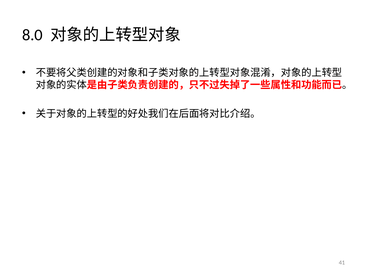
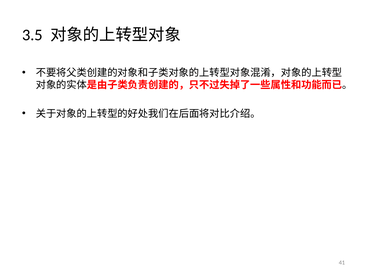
8.0: 8.0 -> 3.5
